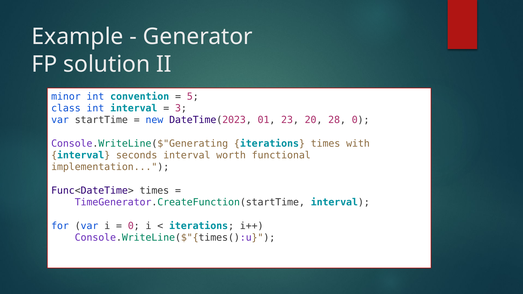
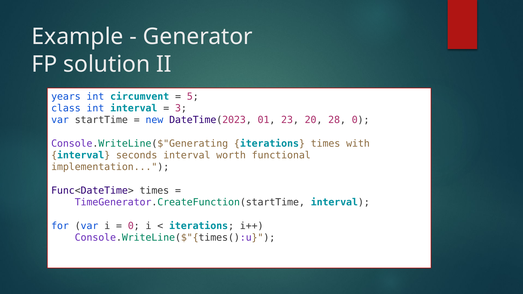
minor: minor -> years
convention: convention -> circumvent
